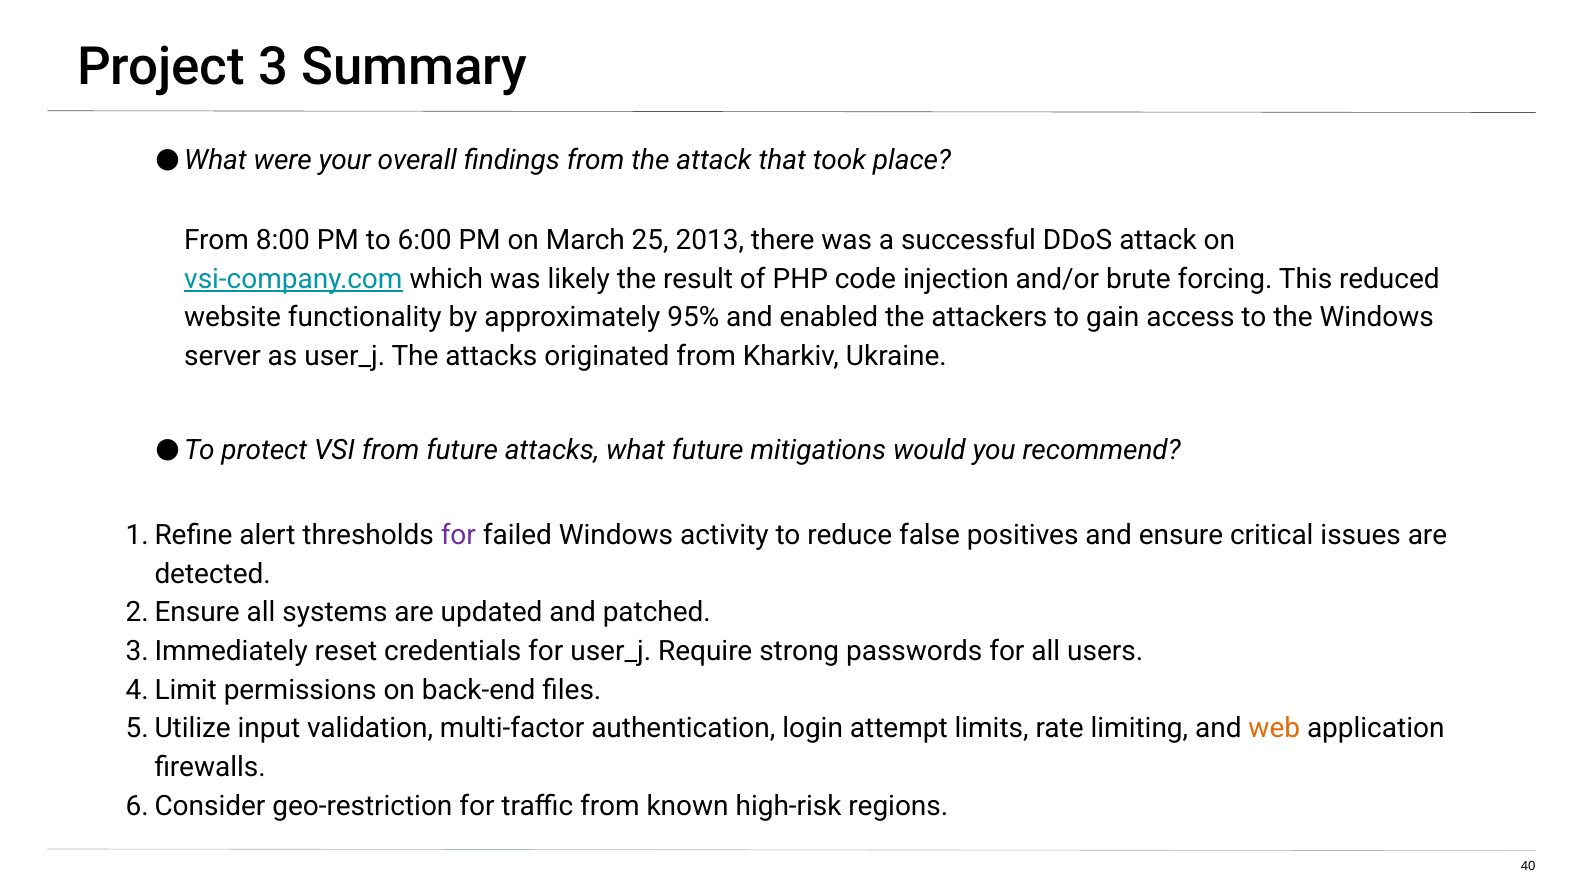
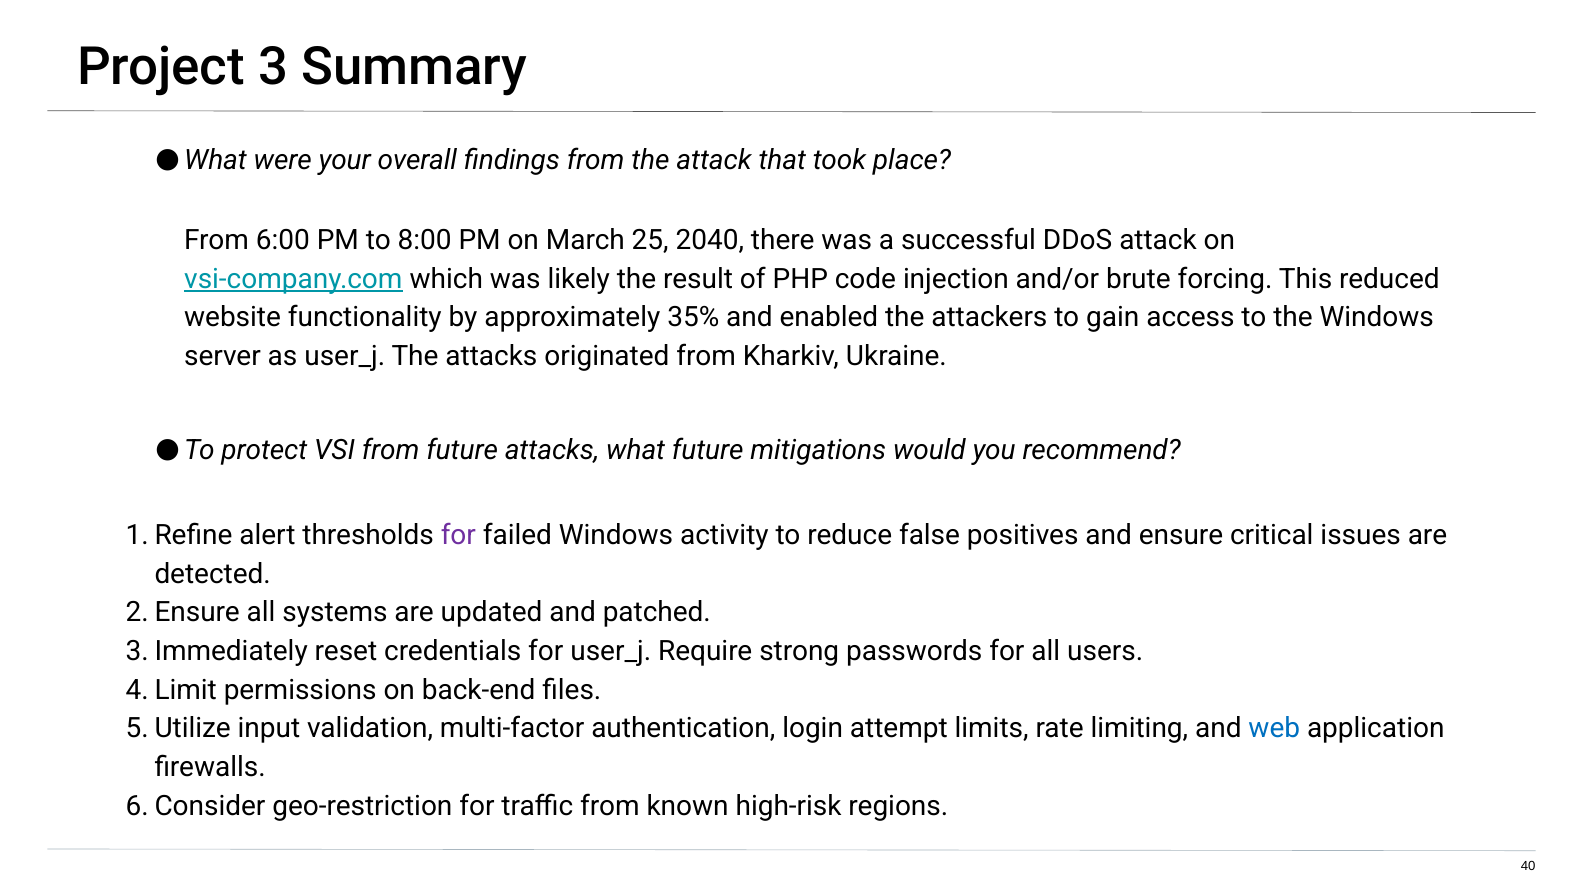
8:00: 8:00 -> 6:00
6:00: 6:00 -> 8:00
2013: 2013 -> 2040
95%: 95% -> 35%
web colour: orange -> blue
